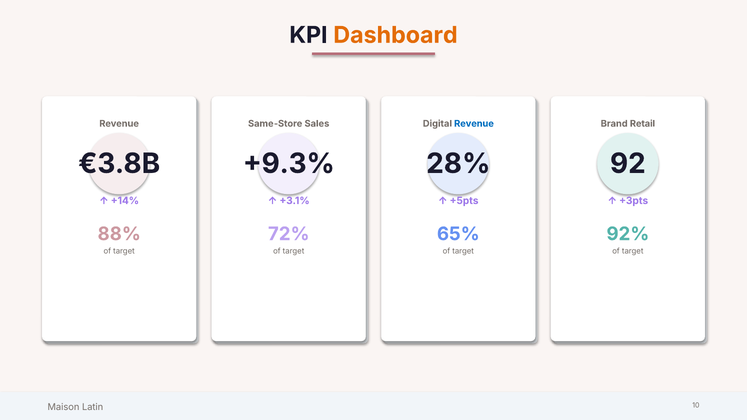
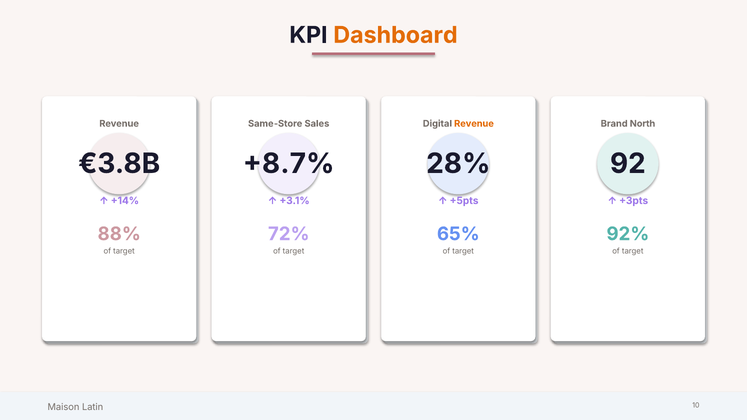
Revenue at (474, 124) colour: blue -> orange
Retail: Retail -> North
+9.3%: +9.3% -> +8.7%
